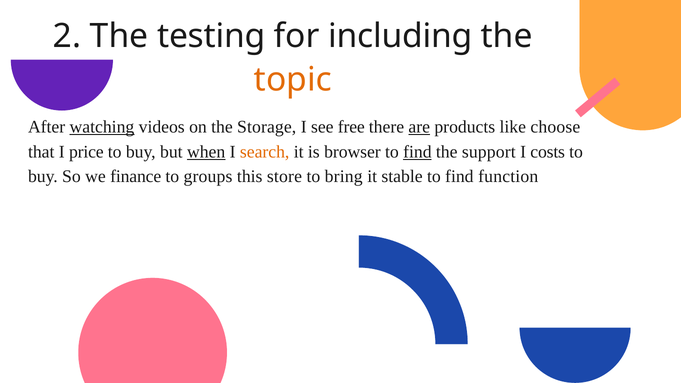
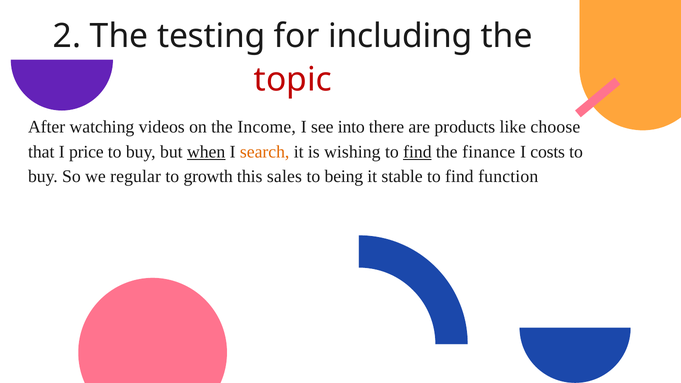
topic colour: orange -> red
watching underline: present -> none
Storage: Storage -> Income
free: free -> into
are underline: present -> none
browser: browser -> wishing
support: support -> finance
finance: finance -> regular
groups: groups -> growth
store: store -> sales
bring: bring -> being
